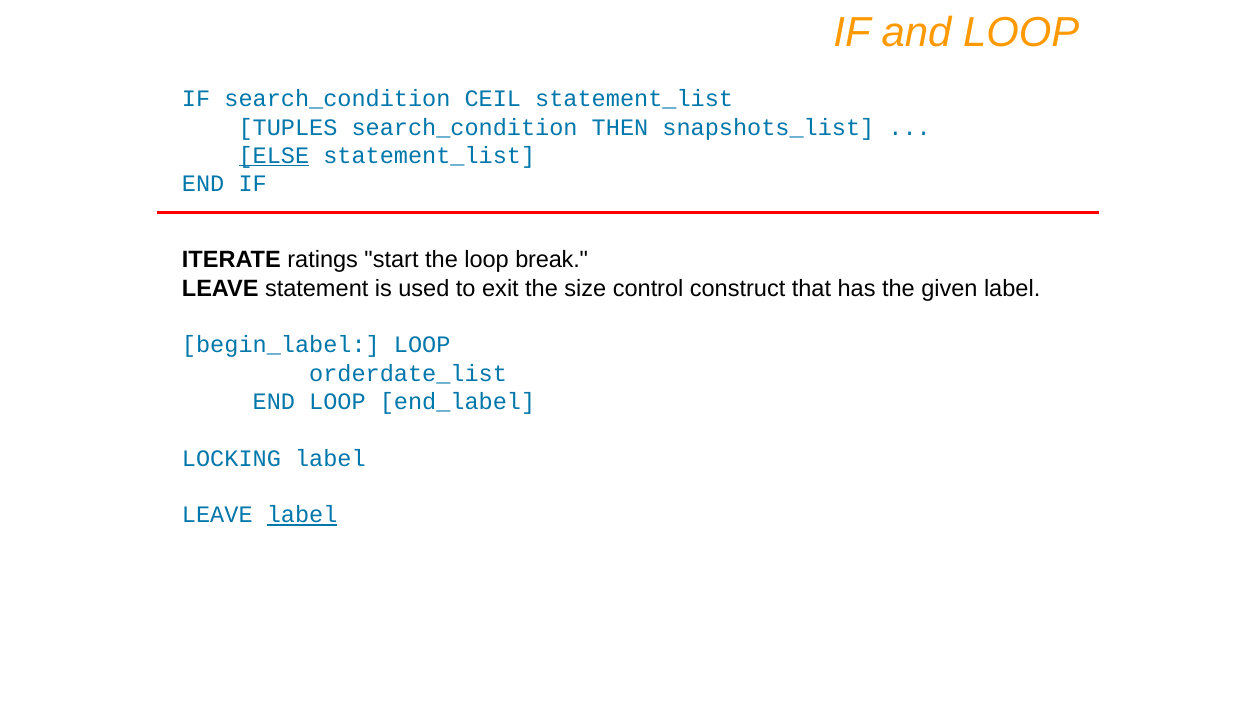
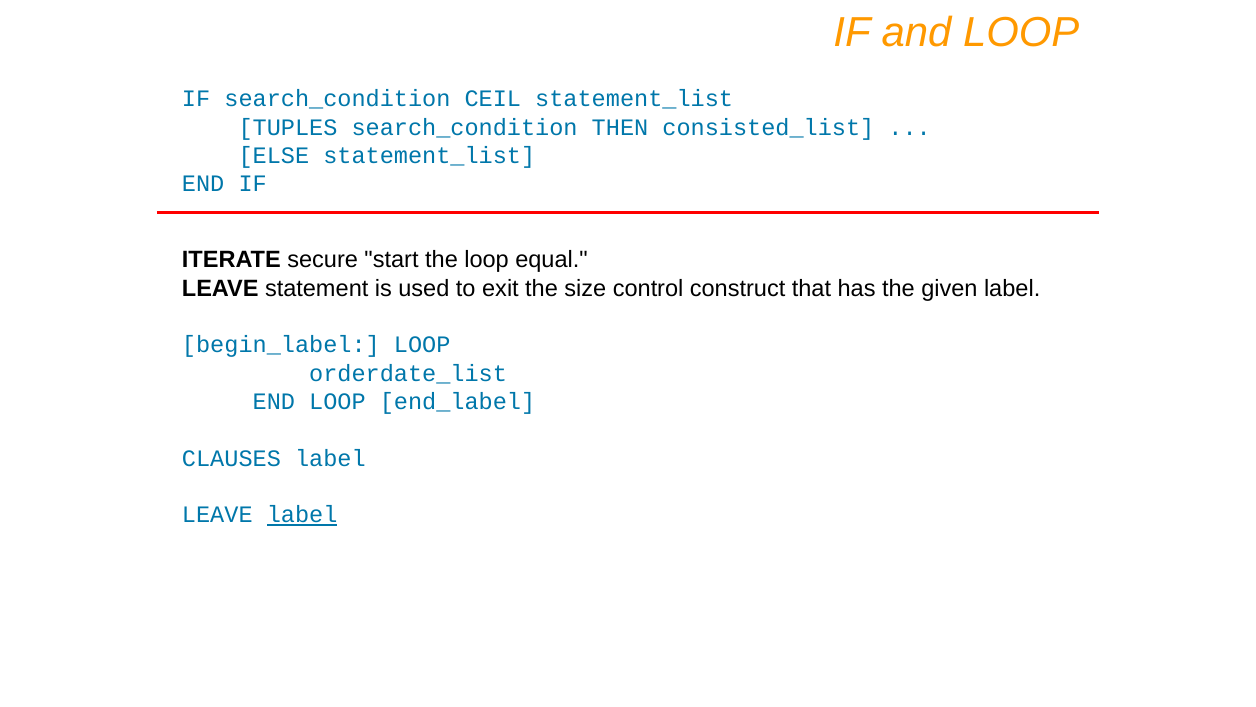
snapshots_list: snapshots_list -> consisted_list
ELSE underline: present -> none
ratings: ratings -> secure
break: break -> equal
LOCKING: LOCKING -> CLAUSES
